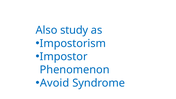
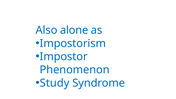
study: study -> alone
Avoid: Avoid -> Study
